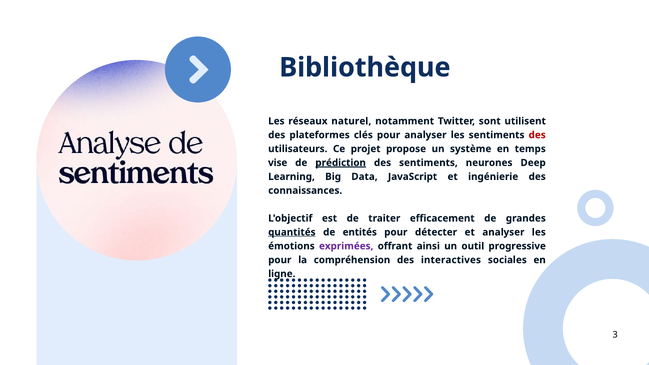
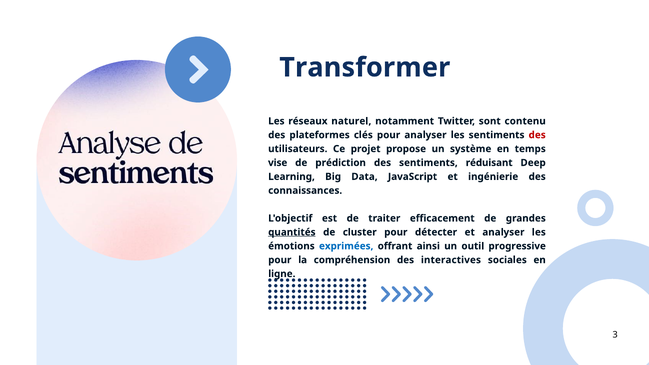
Bibliothèque: Bibliothèque -> Transformer
utilisent: utilisent -> contenu
prédiction underline: present -> none
neurones: neurones -> réduisant
entités: entités -> cluster
exprimées colour: purple -> blue
